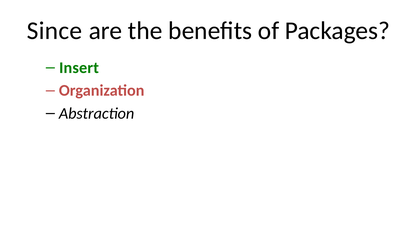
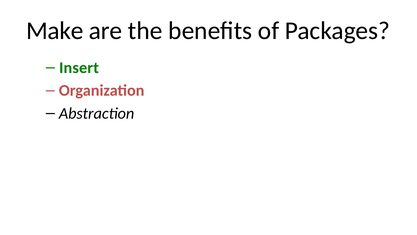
Since: Since -> Make
